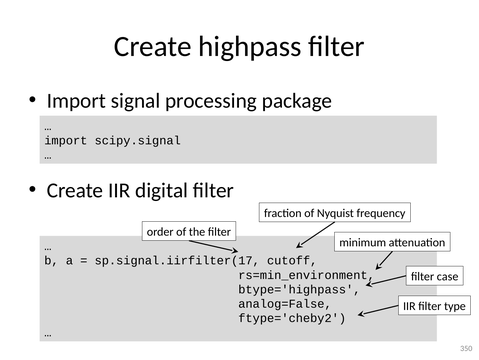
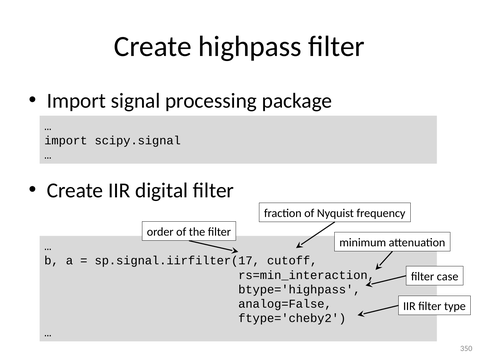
rs=min_environment: rs=min_environment -> rs=min_interaction
